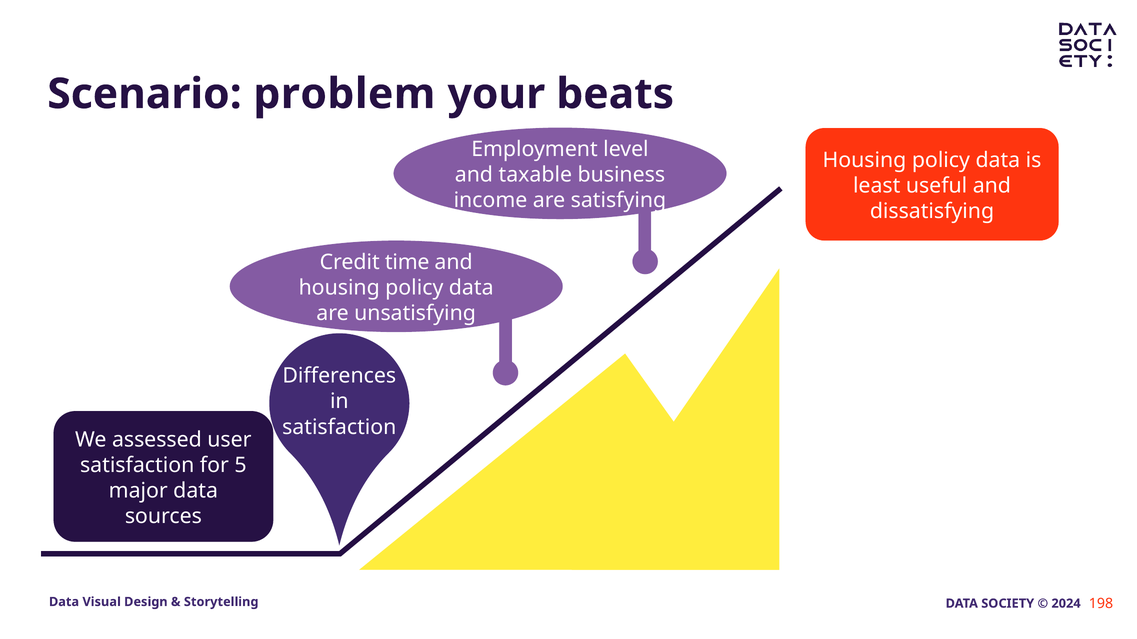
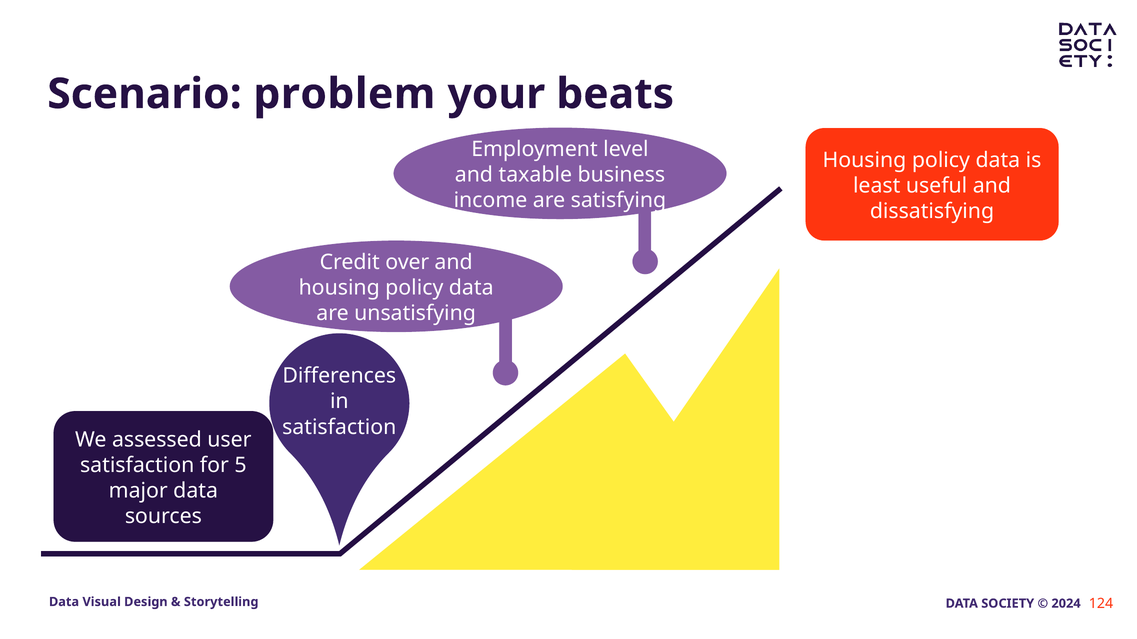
time: time -> over
198: 198 -> 124
